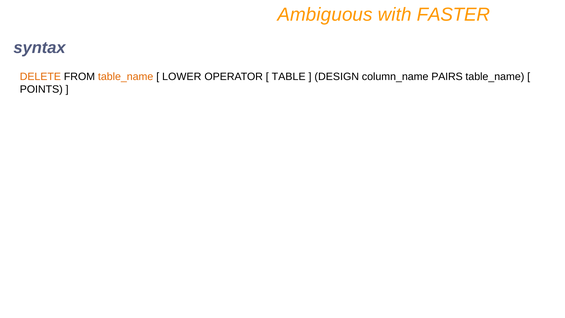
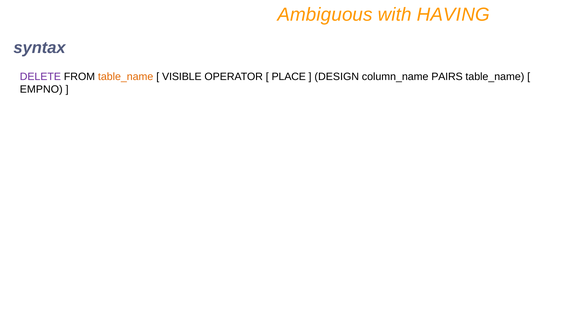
FASTER: FASTER -> HAVING
DELETE colour: orange -> purple
LOWER: LOWER -> VISIBLE
TABLE: TABLE -> PLACE
POINTS: POINTS -> EMPNO
